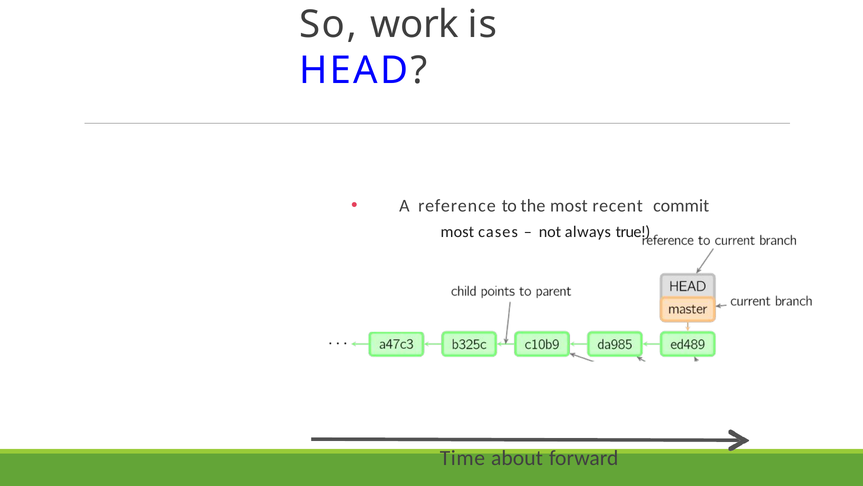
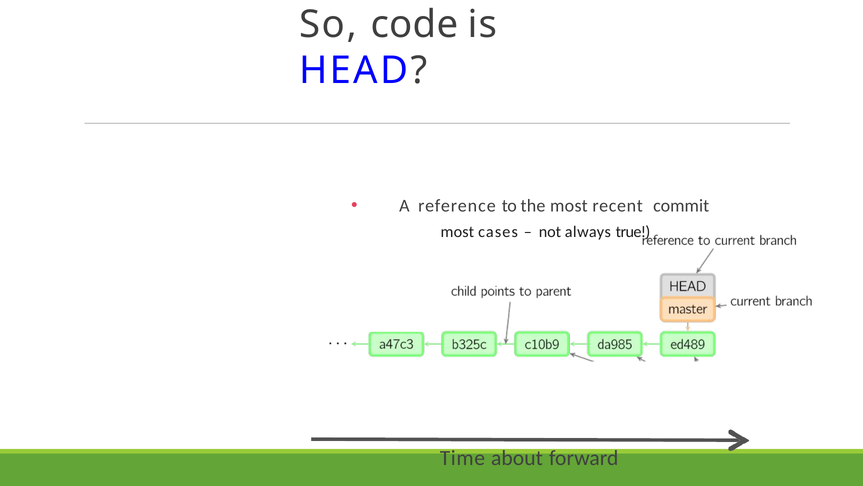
work: work -> code
